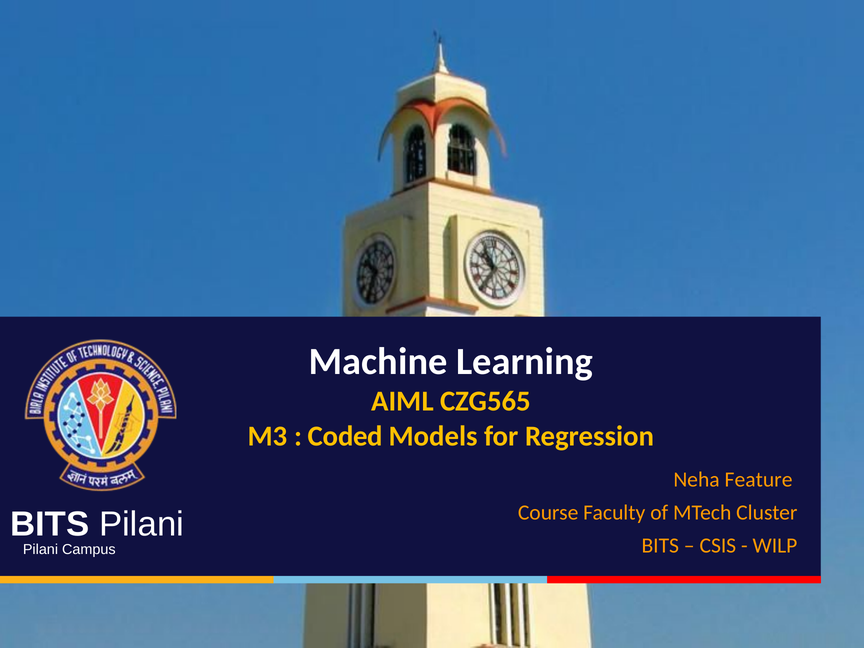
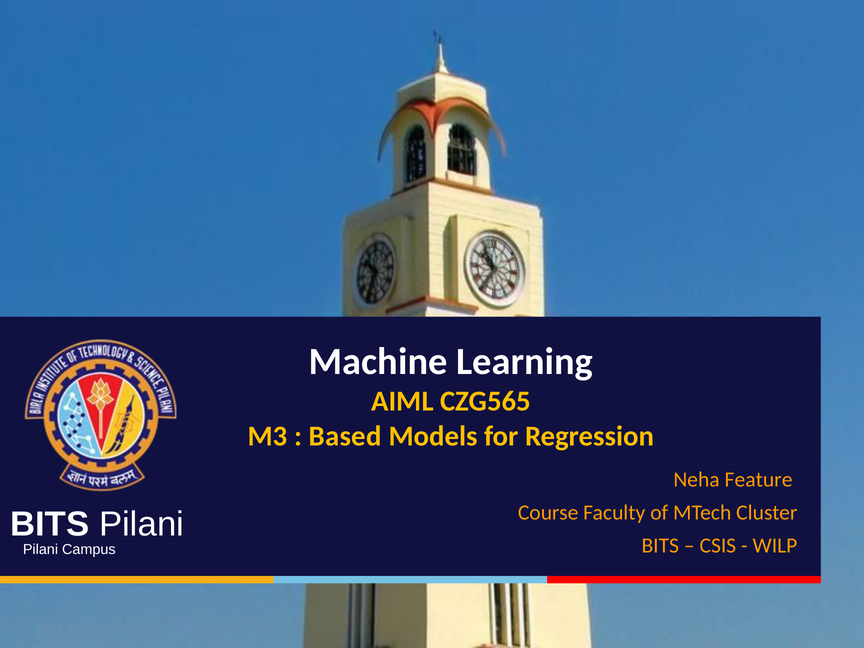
Coded: Coded -> Based
